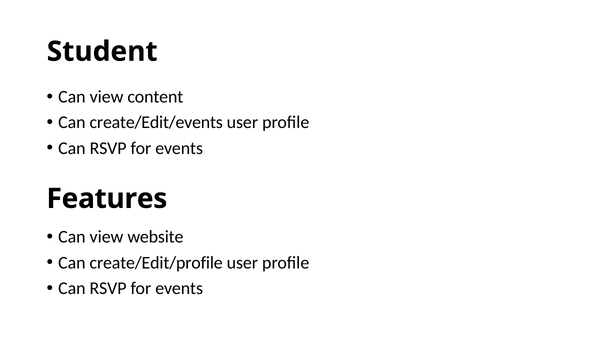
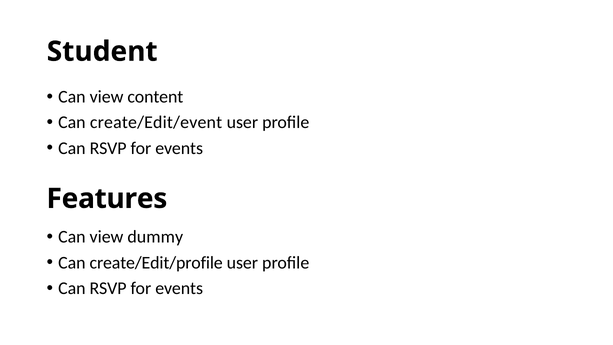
create/Edit/events: create/Edit/events -> create/Edit/event
website: website -> dummy
